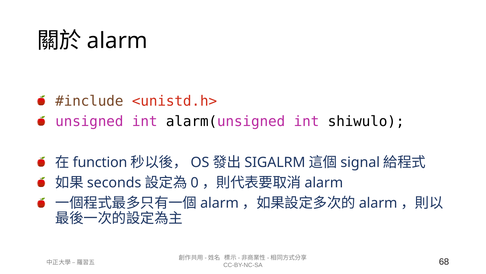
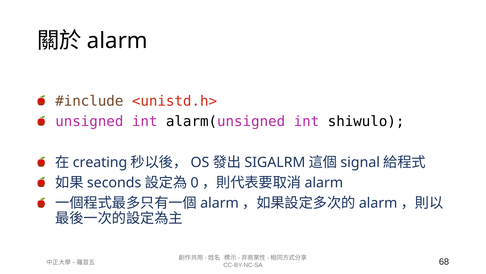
function: function -> creating
